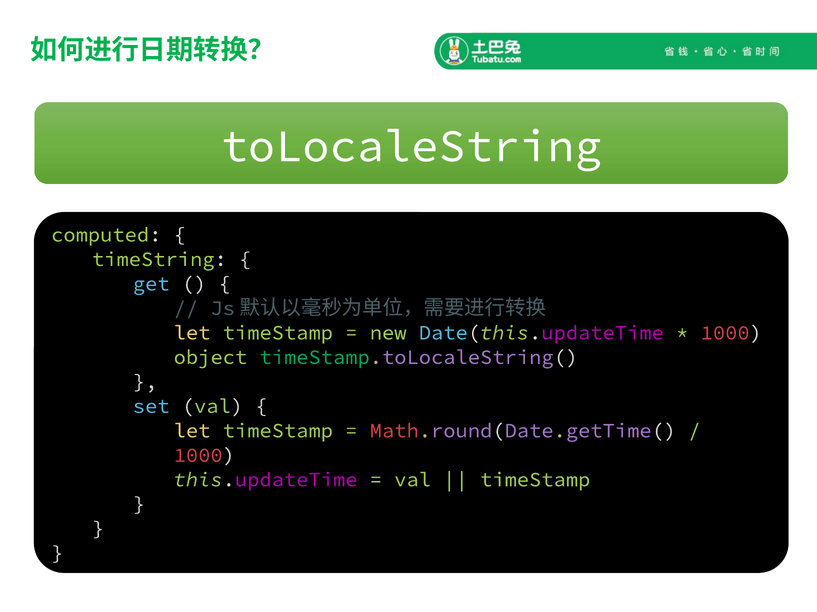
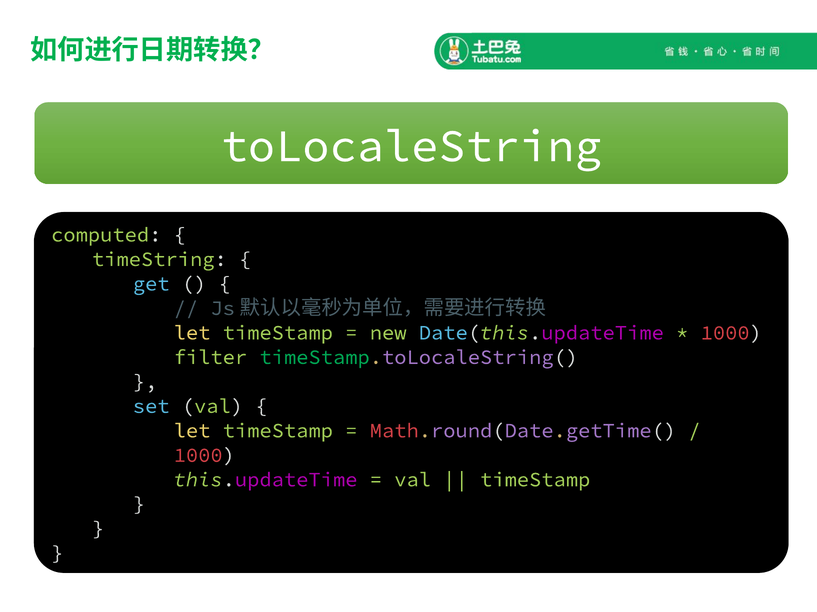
object: object -> filter
